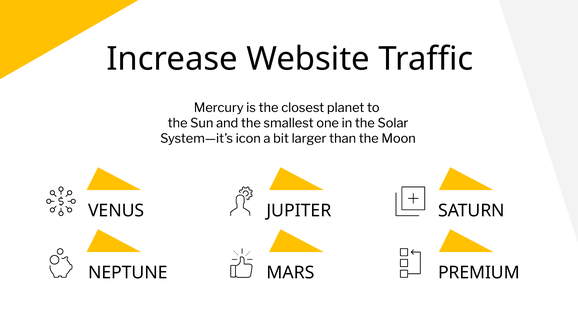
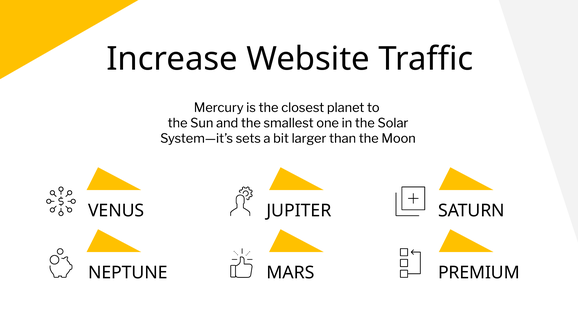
icon: icon -> sets
